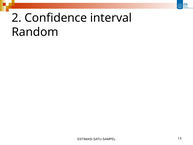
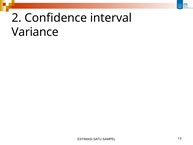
Random: Random -> Variance
